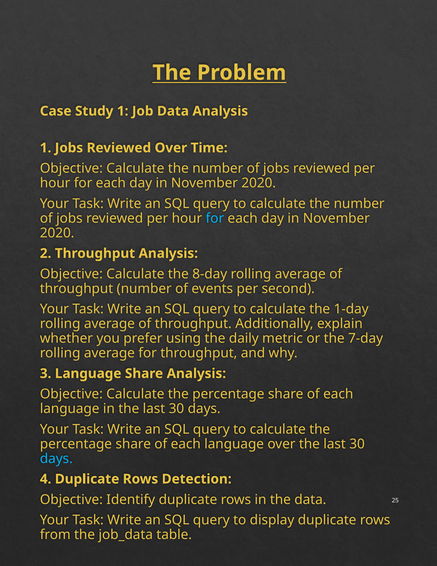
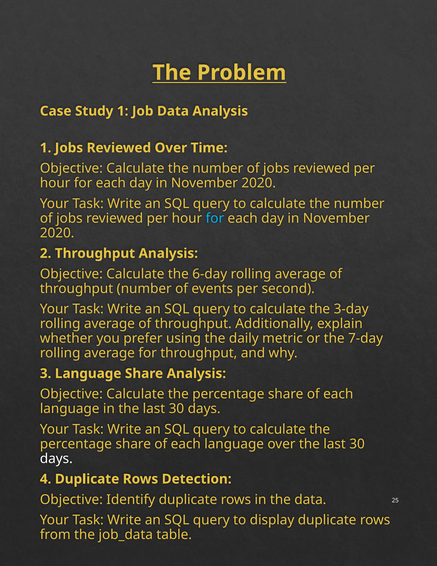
8-day: 8-day -> 6-day
1-day: 1-day -> 3-day
days at (56, 458) colour: light blue -> white
